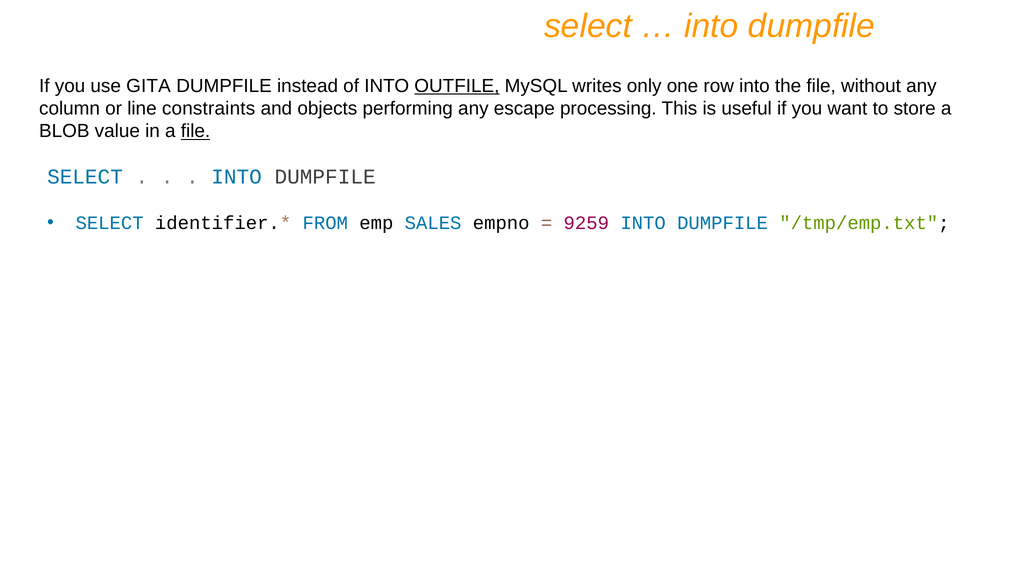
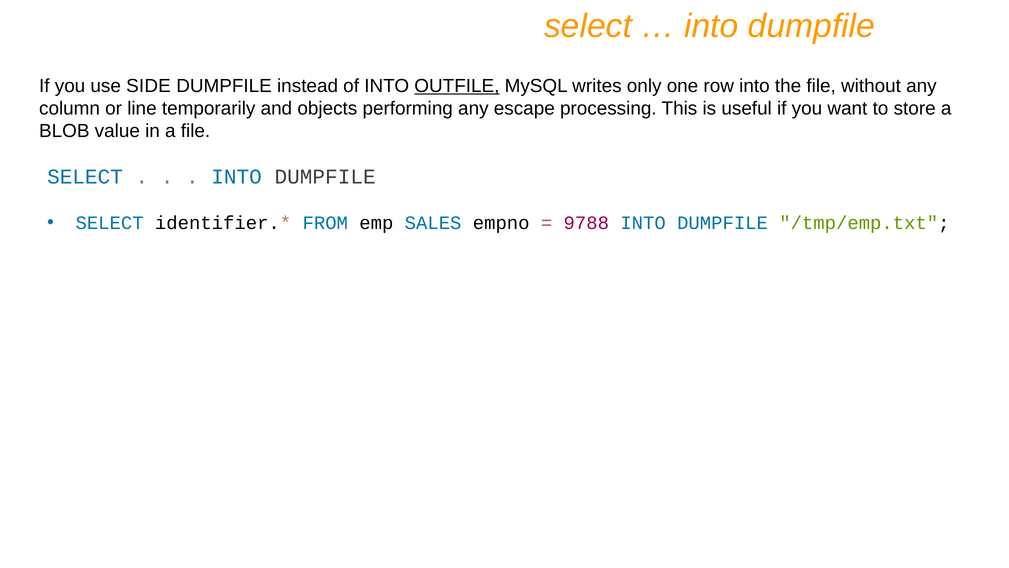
GITA: GITA -> SIDE
constraints: constraints -> temporarily
file at (196, 131) underline: present -> none
9259: 9259 -> 9788
